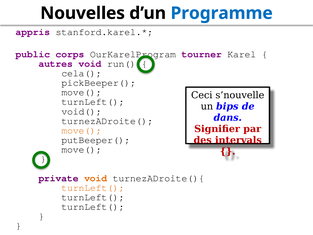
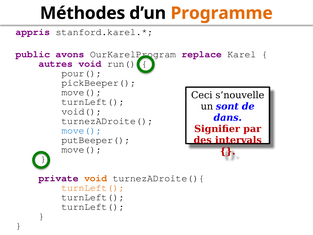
Nouvelles: Nouvelles -> Méthodes
Programme colour: blue -> orange
corps: corps -> avons
tourner: tourner -> replace
cela(: cela( -> pour(
bips: bips -> sont
move( at (81, 130) colour: orange -> blue
